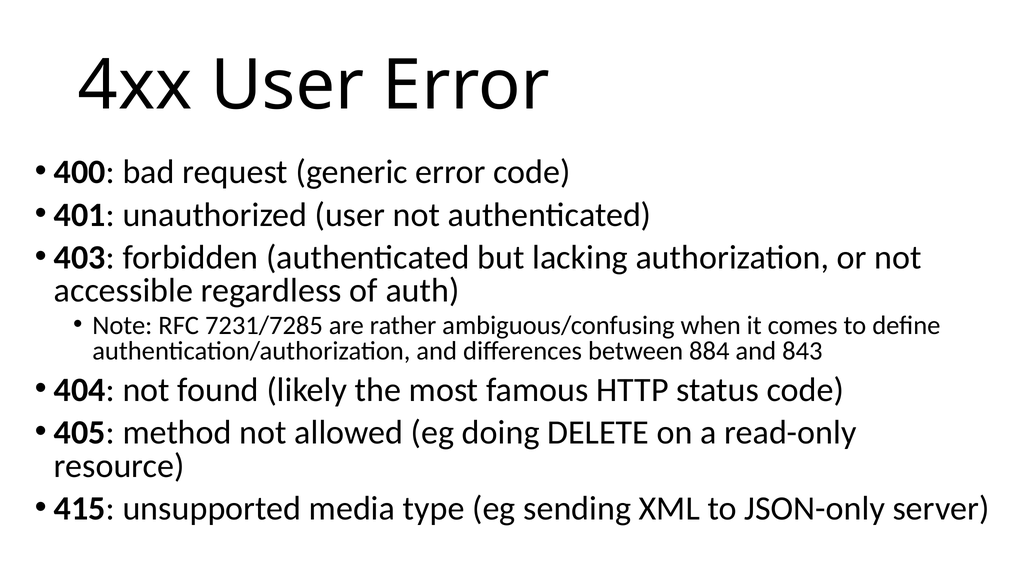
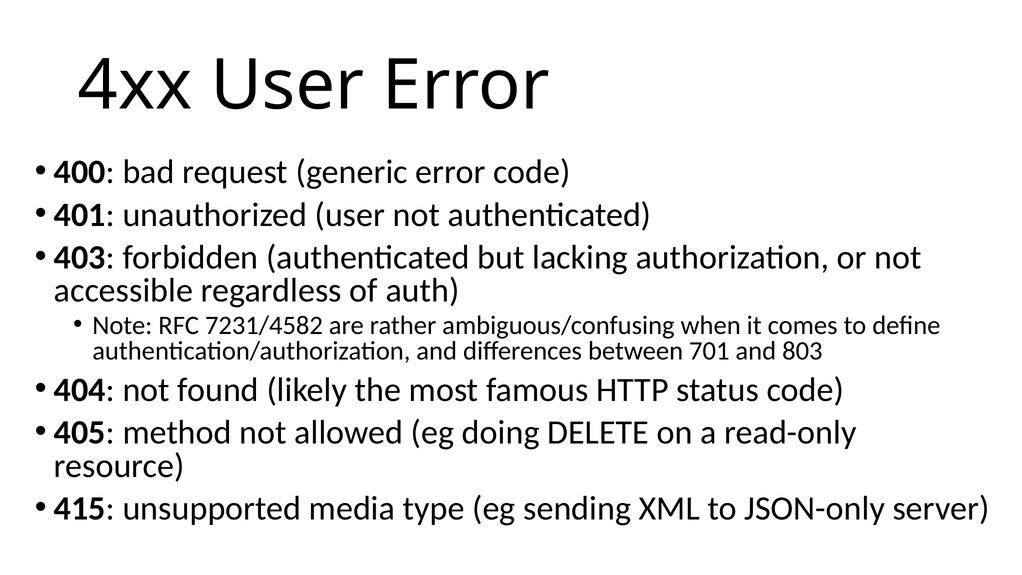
7231/7285: 7231/7285 -> 7231/4582
884: 884 -> 701
843: 843 -> 803
